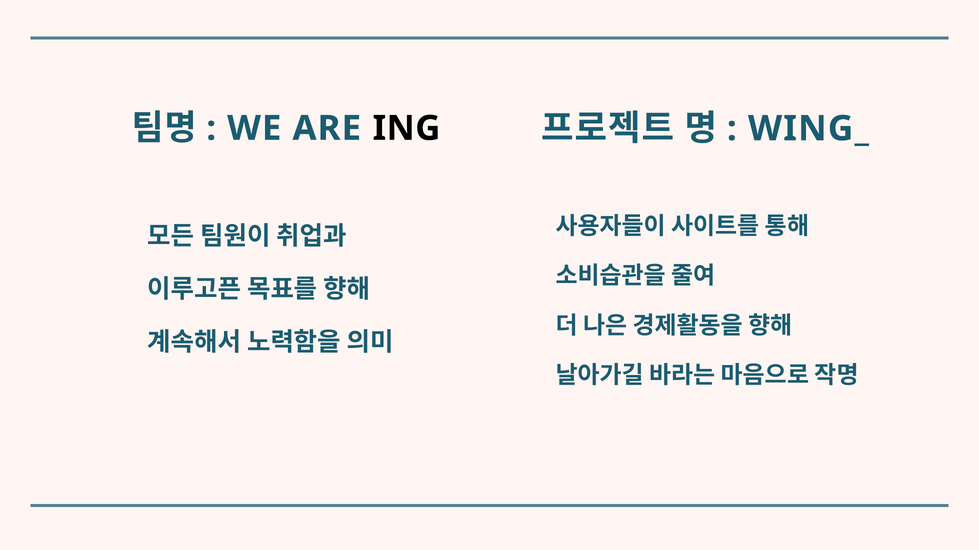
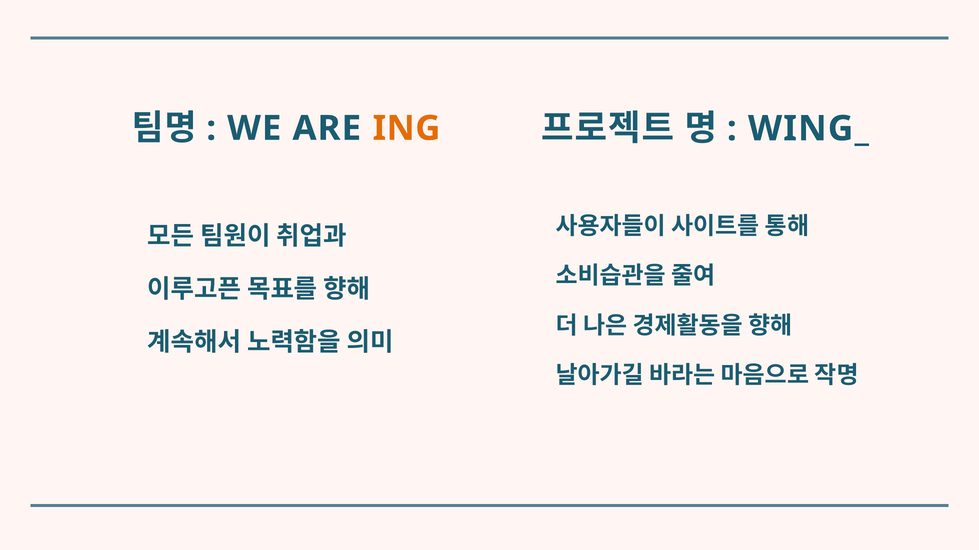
ING colour: black -> orange
